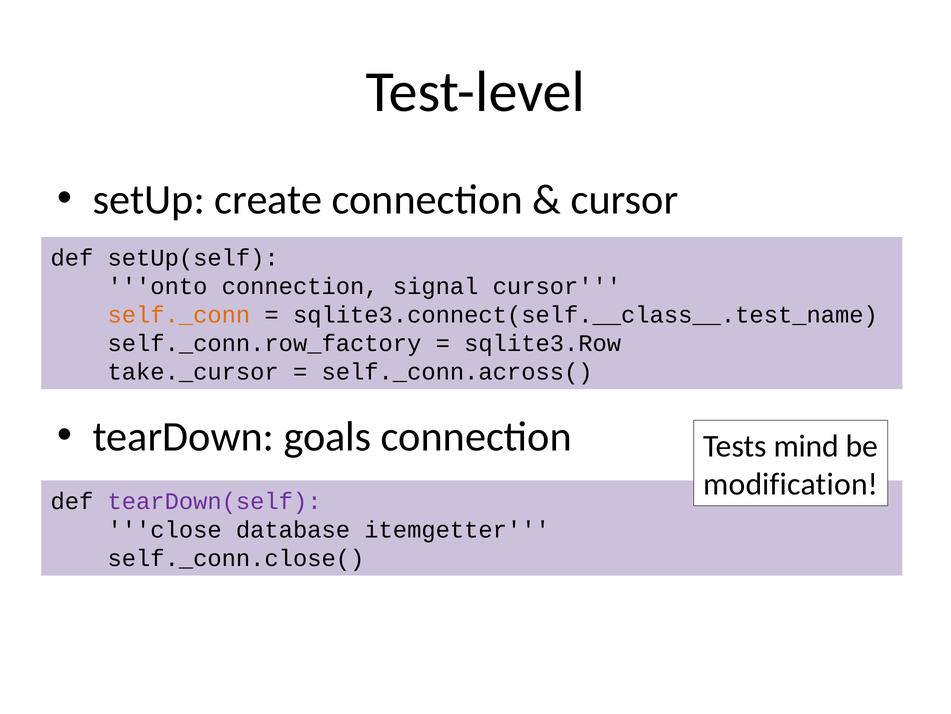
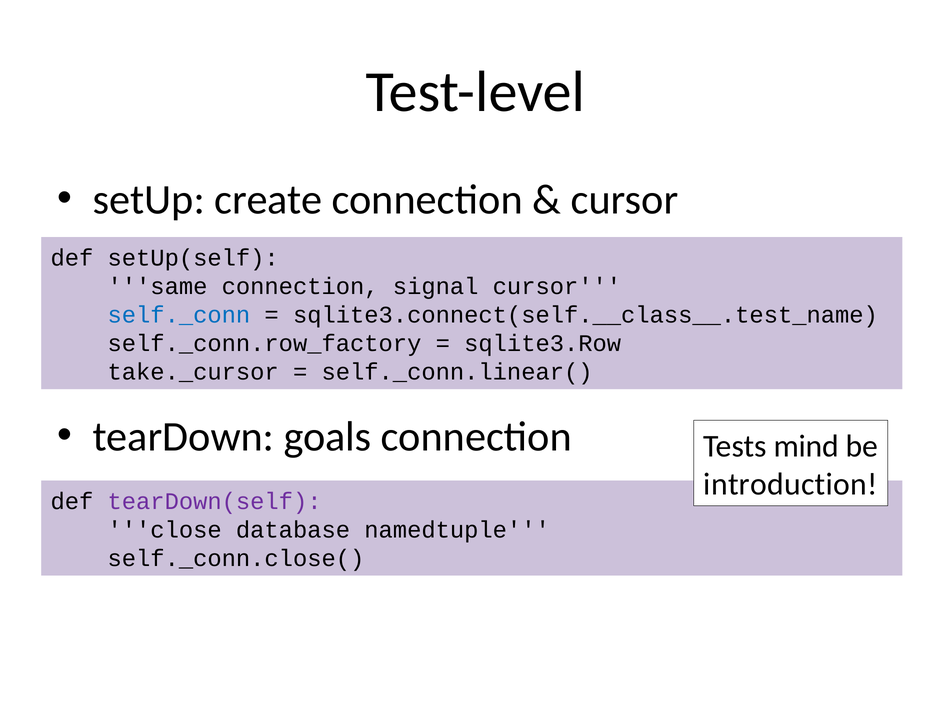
onto: onto -> same
self._conn colour: orange -> blue
self._conn.across(: self._conn.across( -> self._conn.linear(
modification: modification -> introduction
itemgetter: itemgetter -> namedtuple
